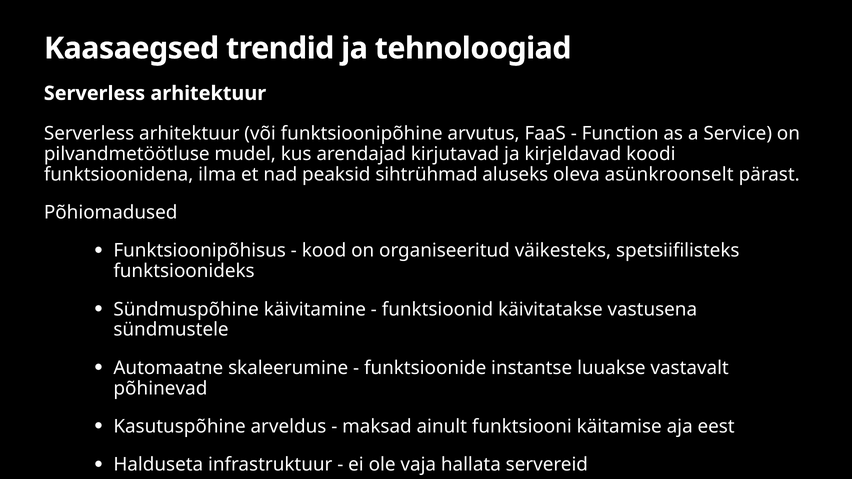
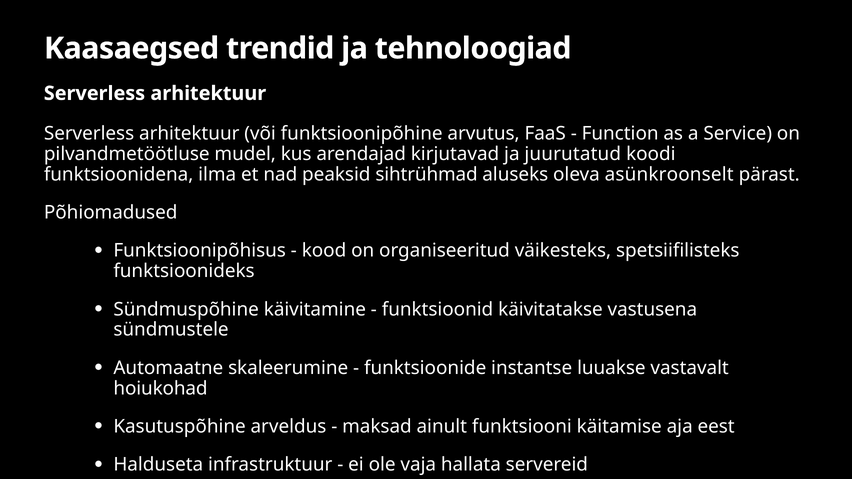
kirjeldavad: kirjeldavad -> juurutatud
põhinevad: põhinevad -> hoiukohad
